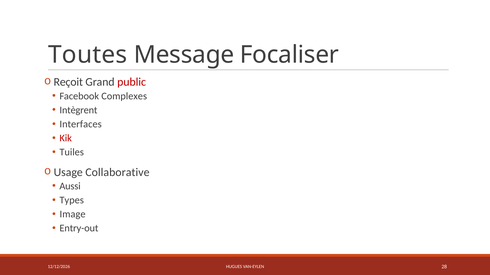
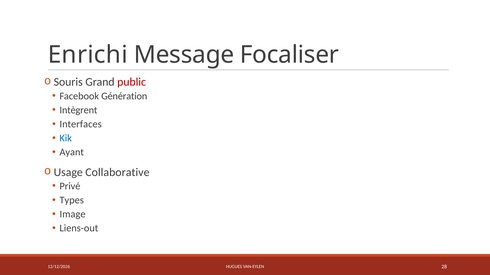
Toutes: Toutes -> Enrichi
Reçoit: Reçoit -> Souris
Complexes: Complexes -> Génération
Kik colour: red -> blue
Tuiles: Tuiles -> Ayant
Aussi: Aussi -> Privé
Entry-out: Entry-out -> Liens-out
